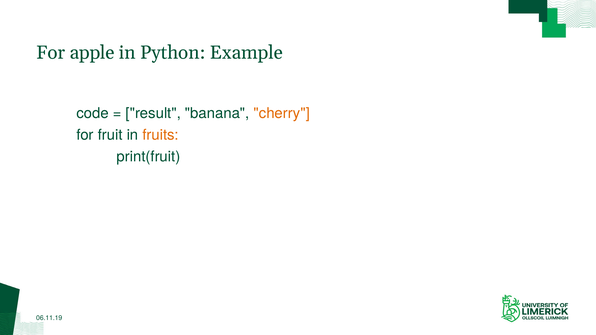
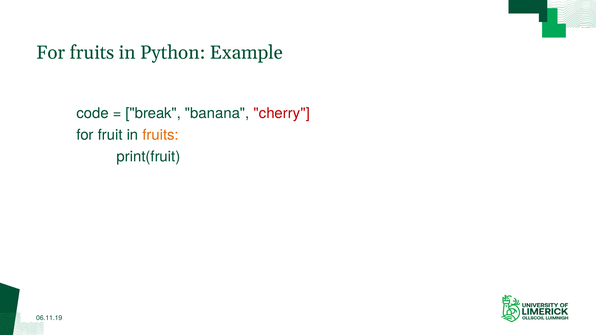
For apple: apple -> fruits
result: result -> break
cherry colour: orange -> red
